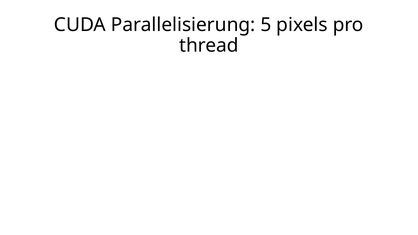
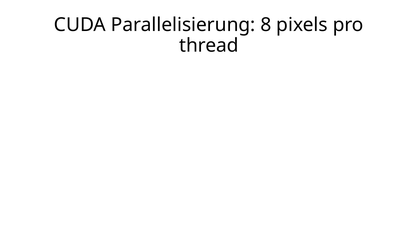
5: 5 -> 8
